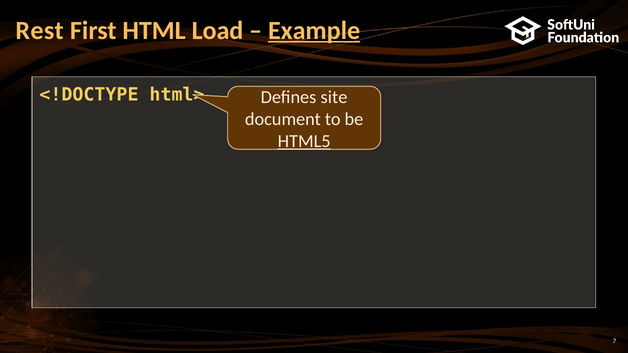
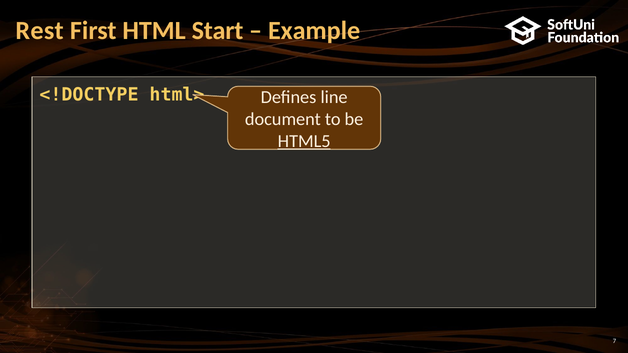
Load: Load -> Start
Example underline: present -> none
site: site -> line
